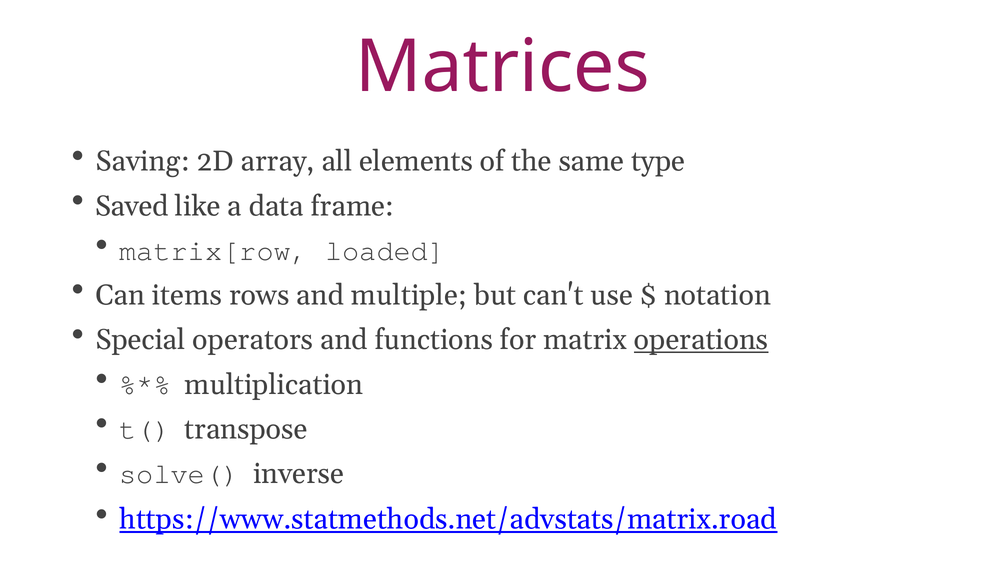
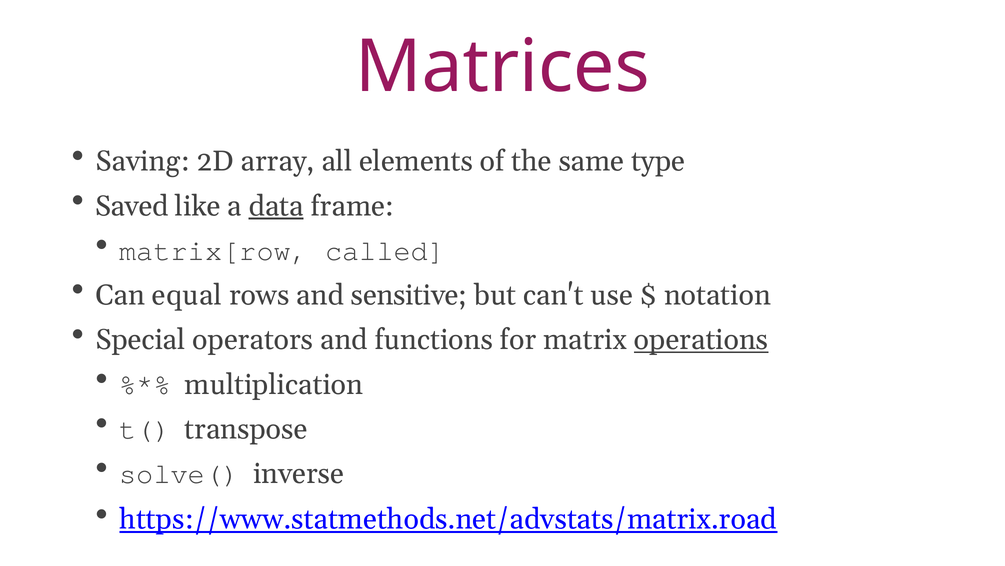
data underline: none -> present
loaded: loaded -> called
items: items -> equal
multiple: multiple -> sensitive
